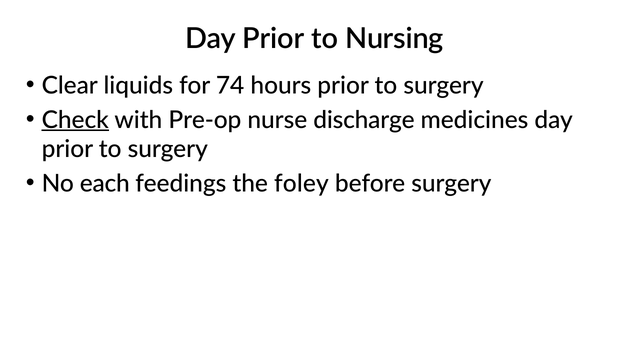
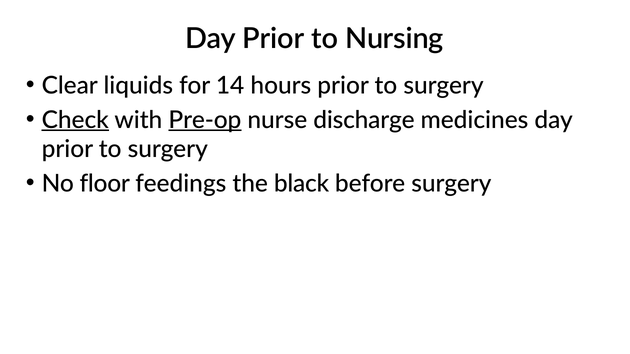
74: 74 -> 14
Pre-op underline: none -> present
each: each -> floor
foley: foley -> black
